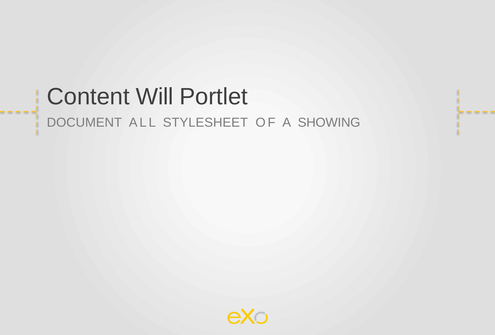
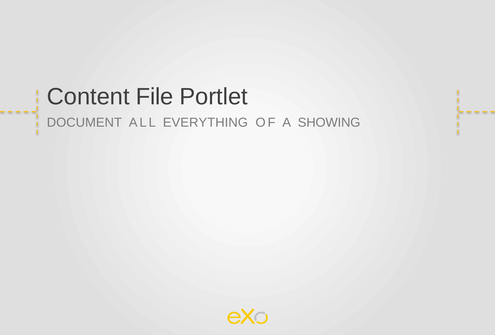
Will: Will -> File
STYLESHEET: STYLESHEET -> EVERYTHING
